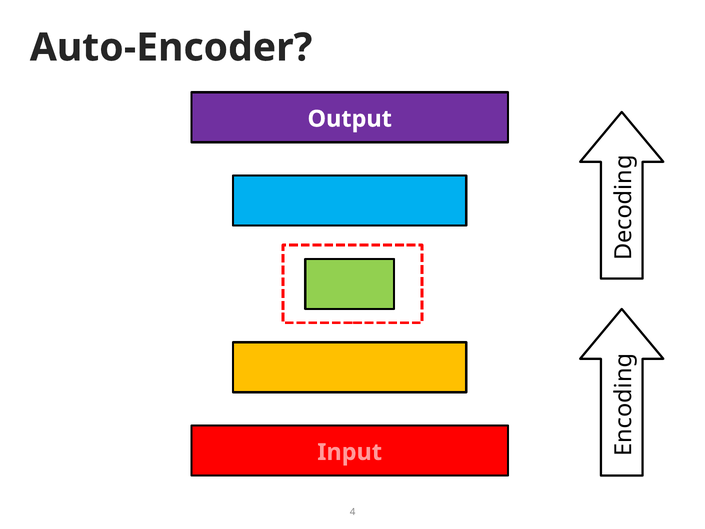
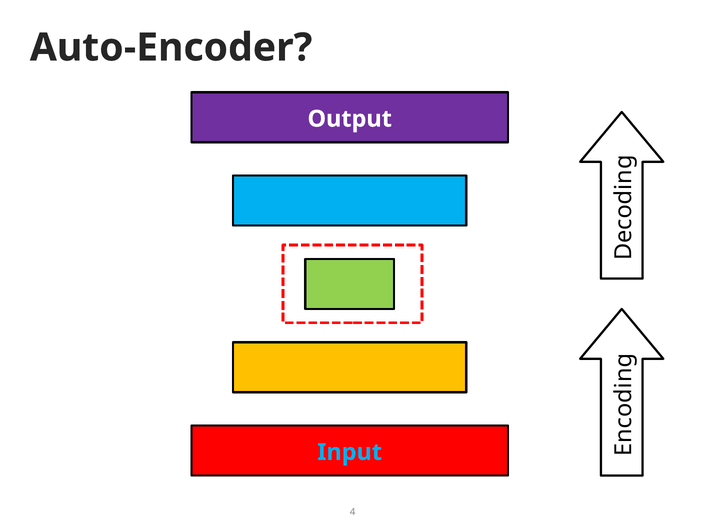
Input colour: pink -> light blue
